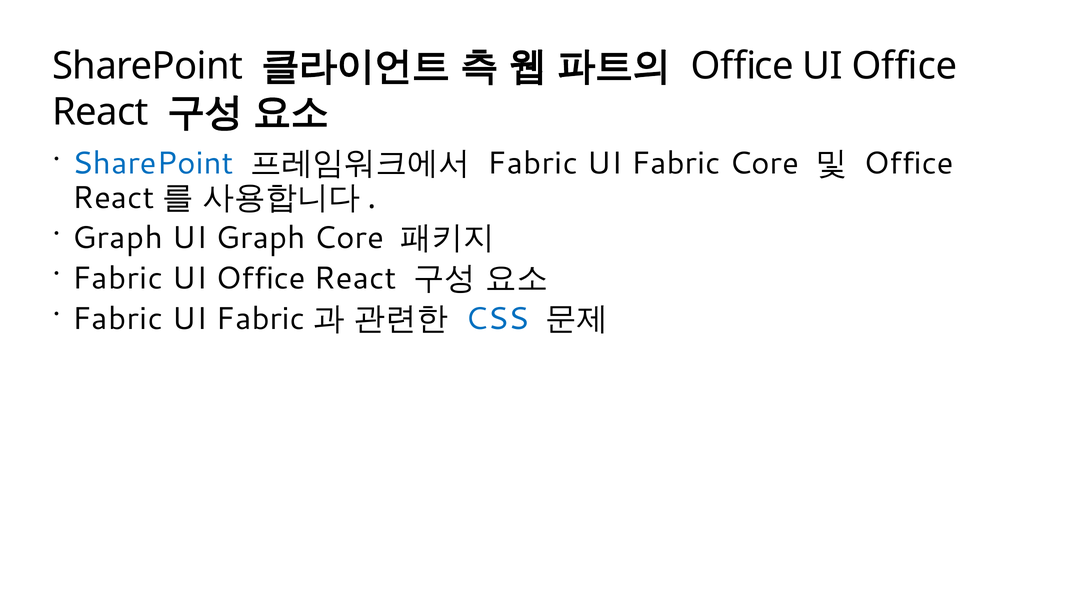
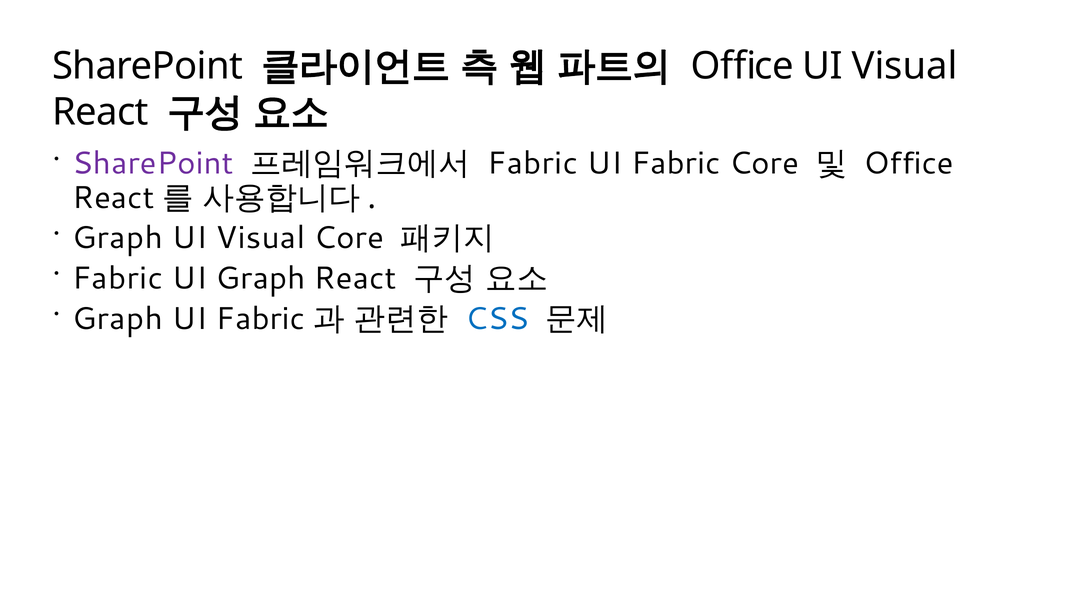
Office UI Office: Office -> Visual
SharePoint at (153, 163) colour: blue -> purple
Graph at (261, 238): Graph -> Visual
Office at (261, 278): Office -> Graph
Fabric at (118, 318): Fabric -> Graph
